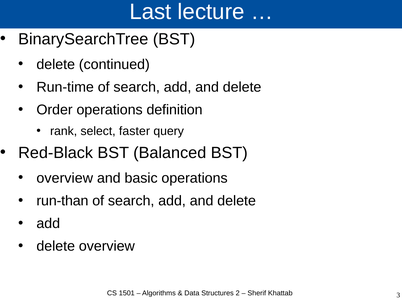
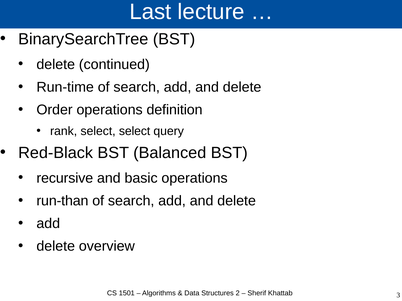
select faster: faster -> select
overview at (65, 178): overview -> recursive
